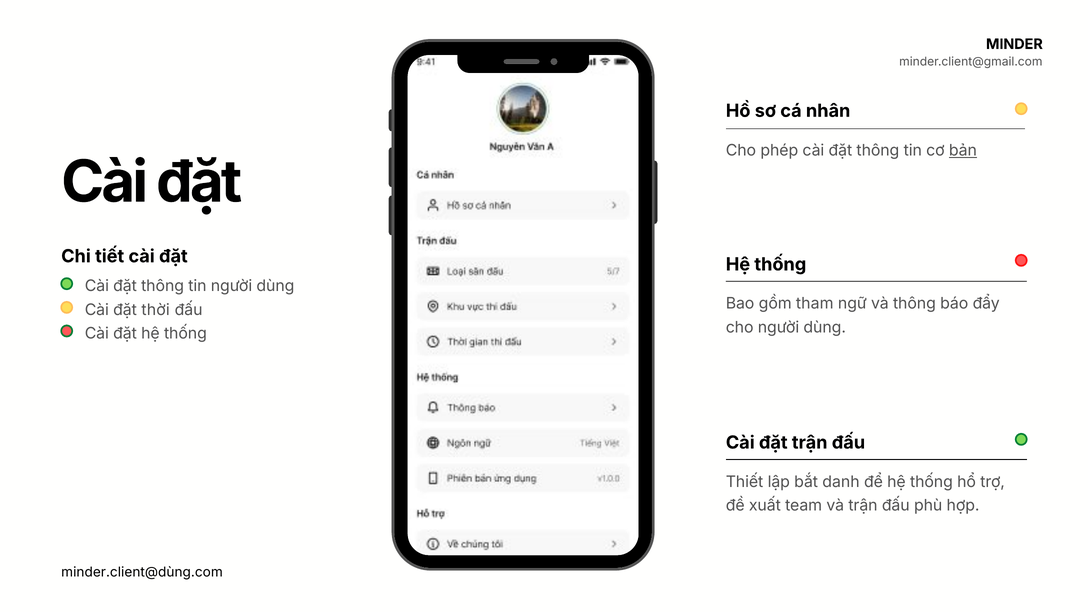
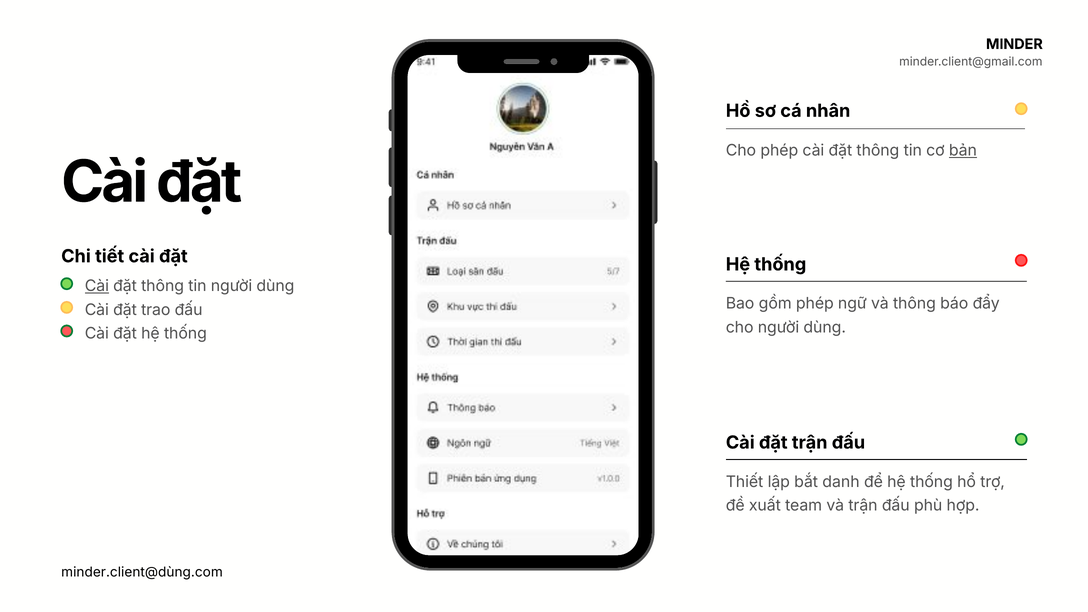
Cài at (97, 286) underline: none -> present
gồm tham: tham -> phép
thời: thời -> trao
